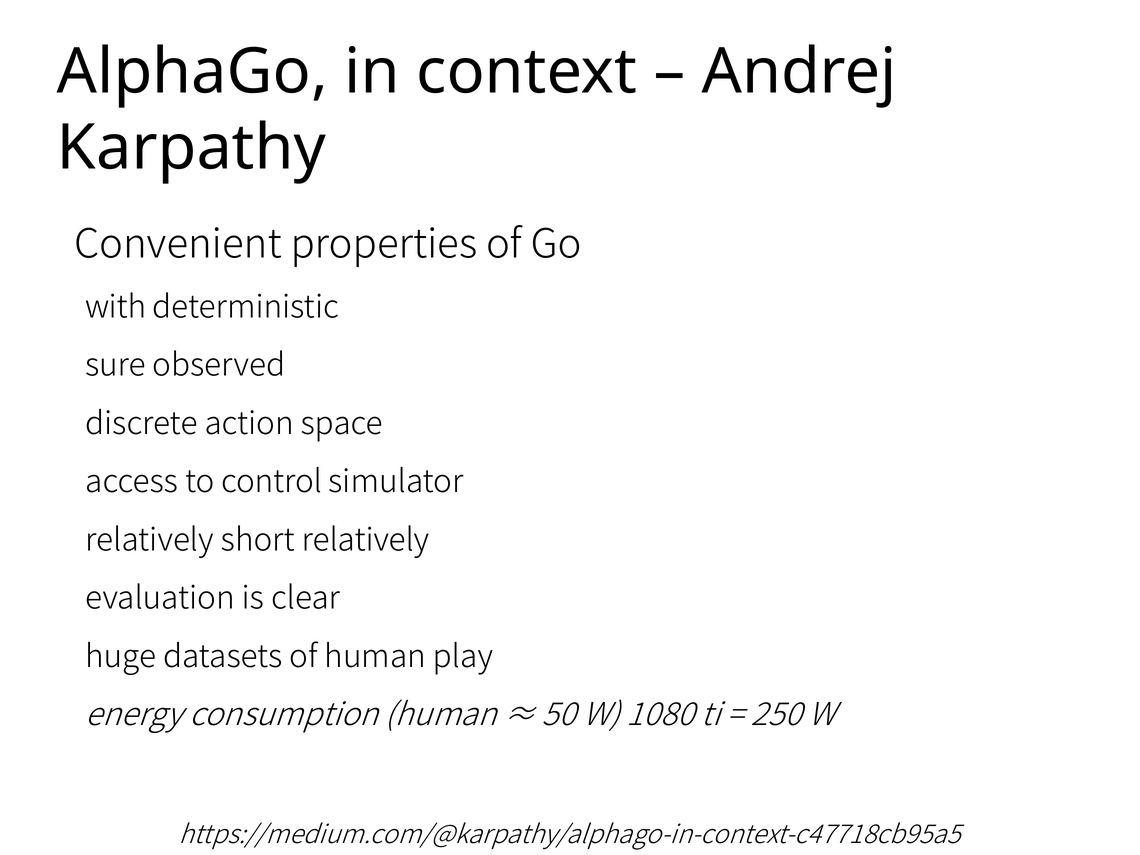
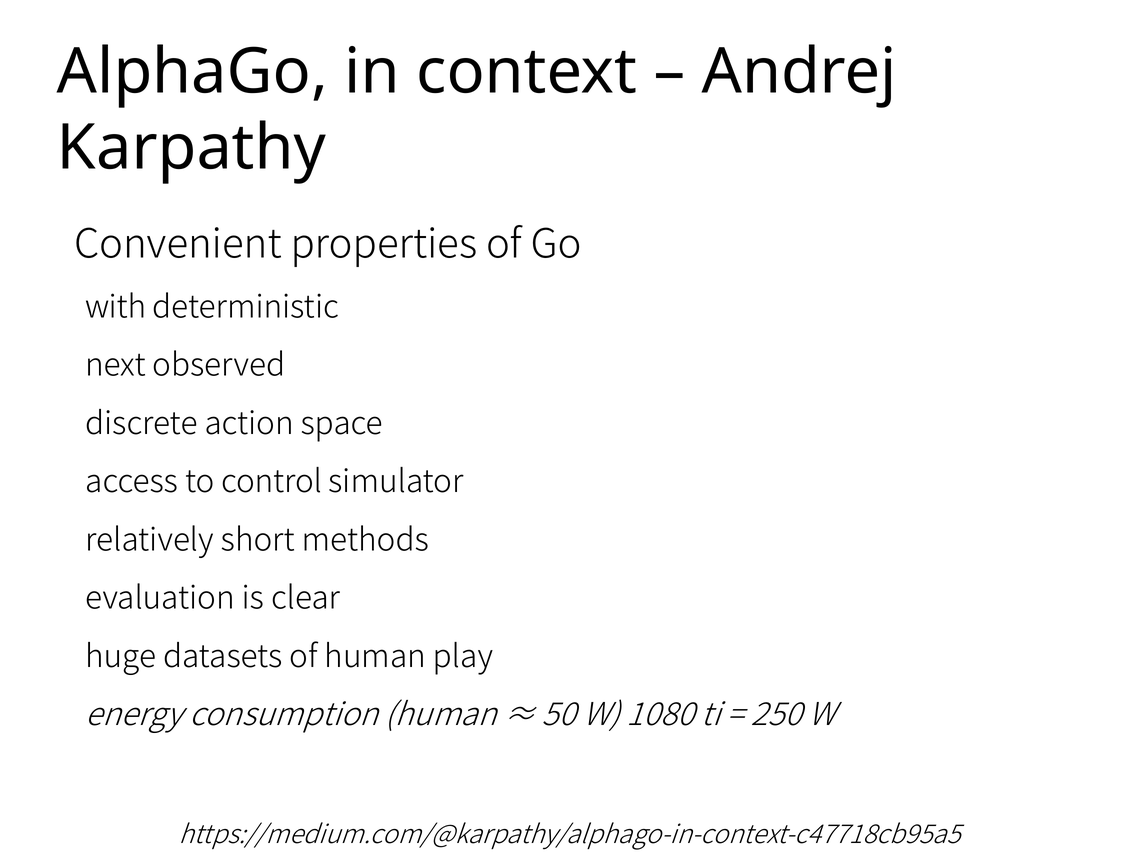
sure: sure -> next
short relatively: relatively -> methods
